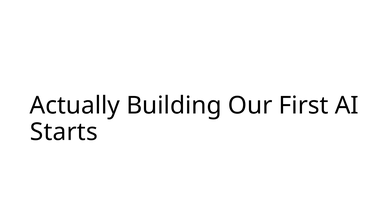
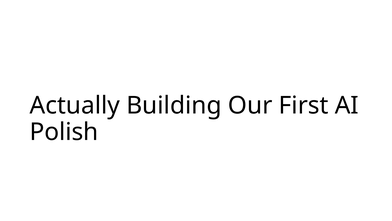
Starts: Starts -> Polish
